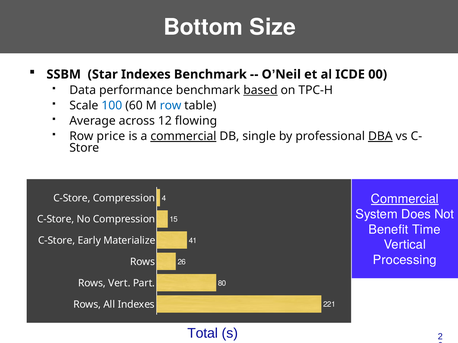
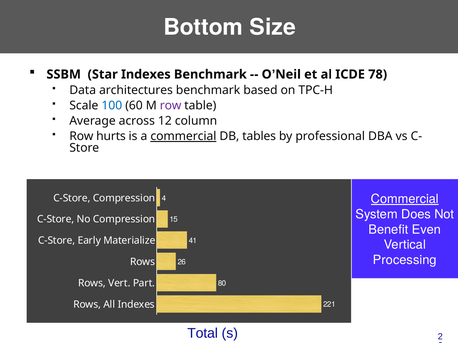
00: 00 -> 78
performance: performance -> architectures
based underline: present -> none
row at (171, 106) colour: blue -> purple
flowing: flowing -> column
price: price -> hurts
single: single -> tables
DBA underline: present -> none
Time: Time -> Even
